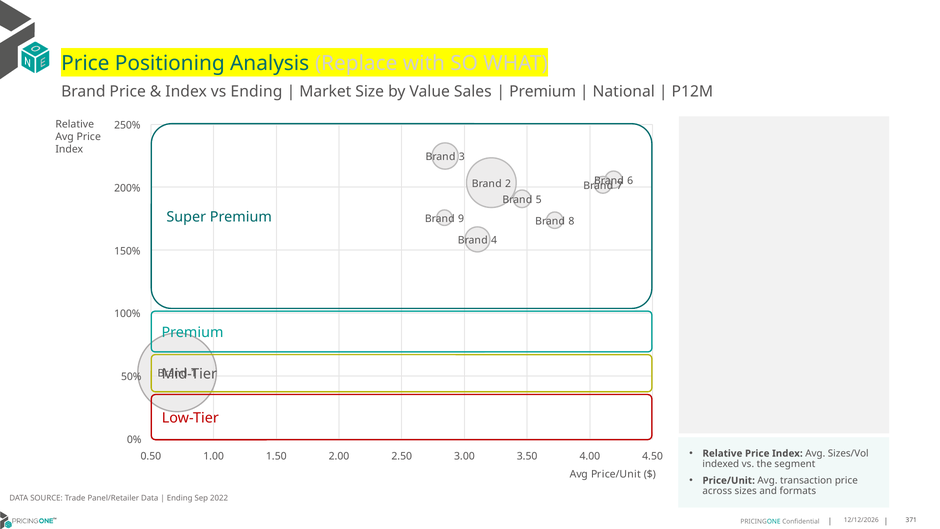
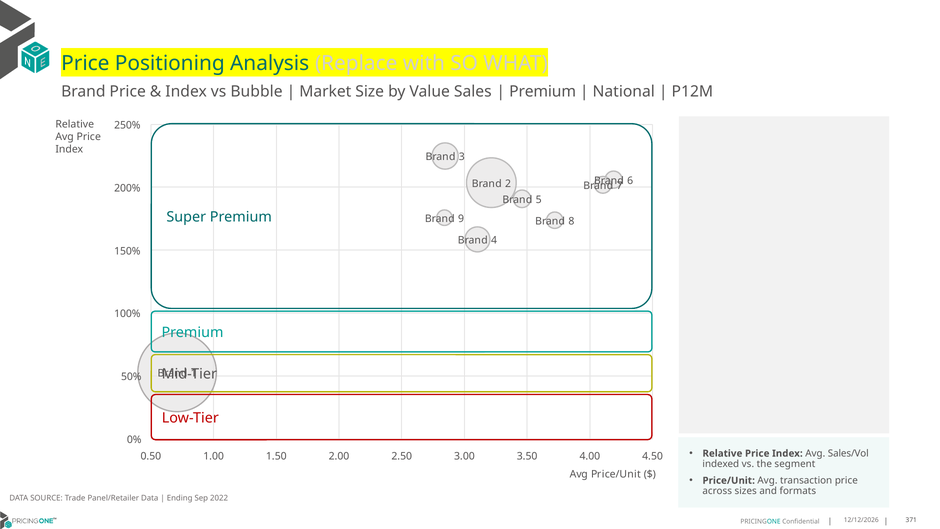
vs Ending: Ending -> Bubble
Sizes/Vol: Sizes/Vol -> Sales/Vol
